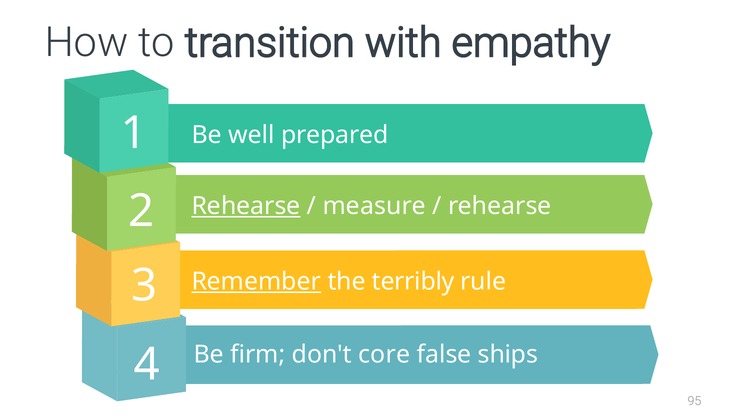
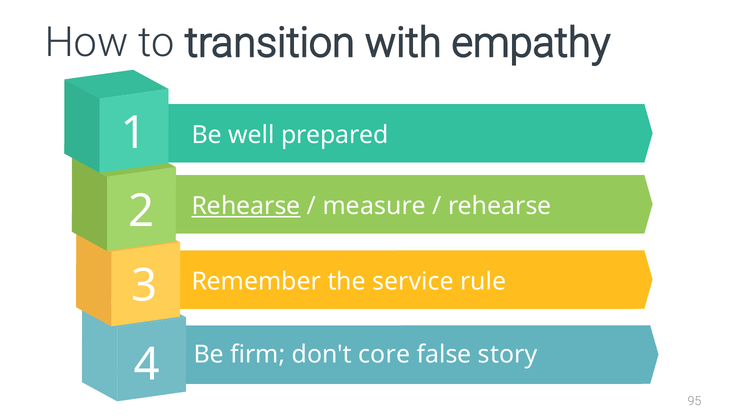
Remember underline: present -> none
terribly: terribly -> service
ships: ships -> story
